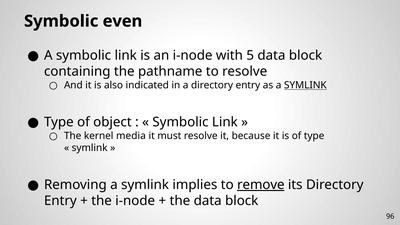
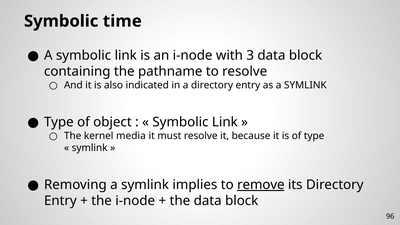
even: even -> time
5: 5 -> 3
SYMLINK at (305, 85) underline: present -> none
